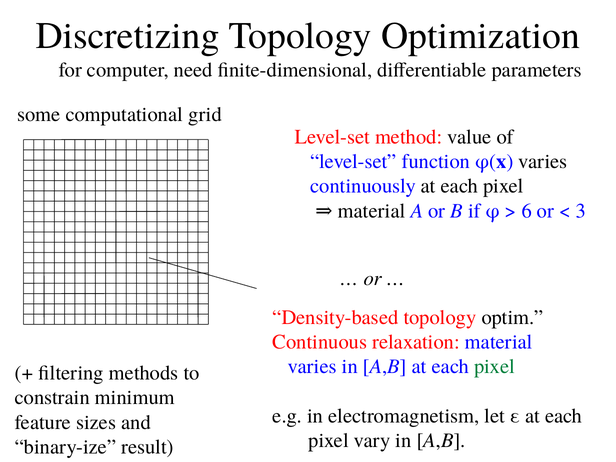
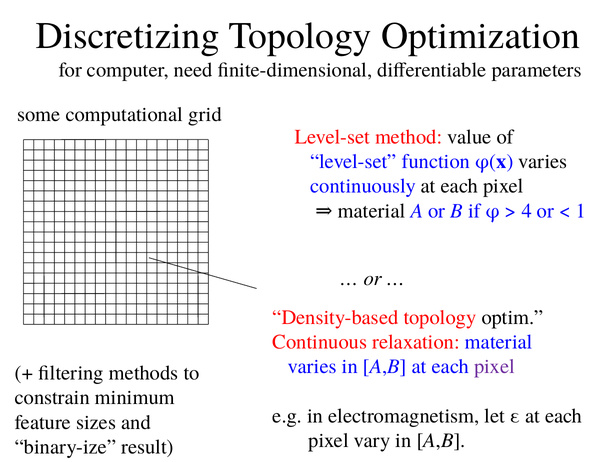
6: 6 -> 4
3: 3 -> 1
pixel at (495, 367) colour: green -> purple
